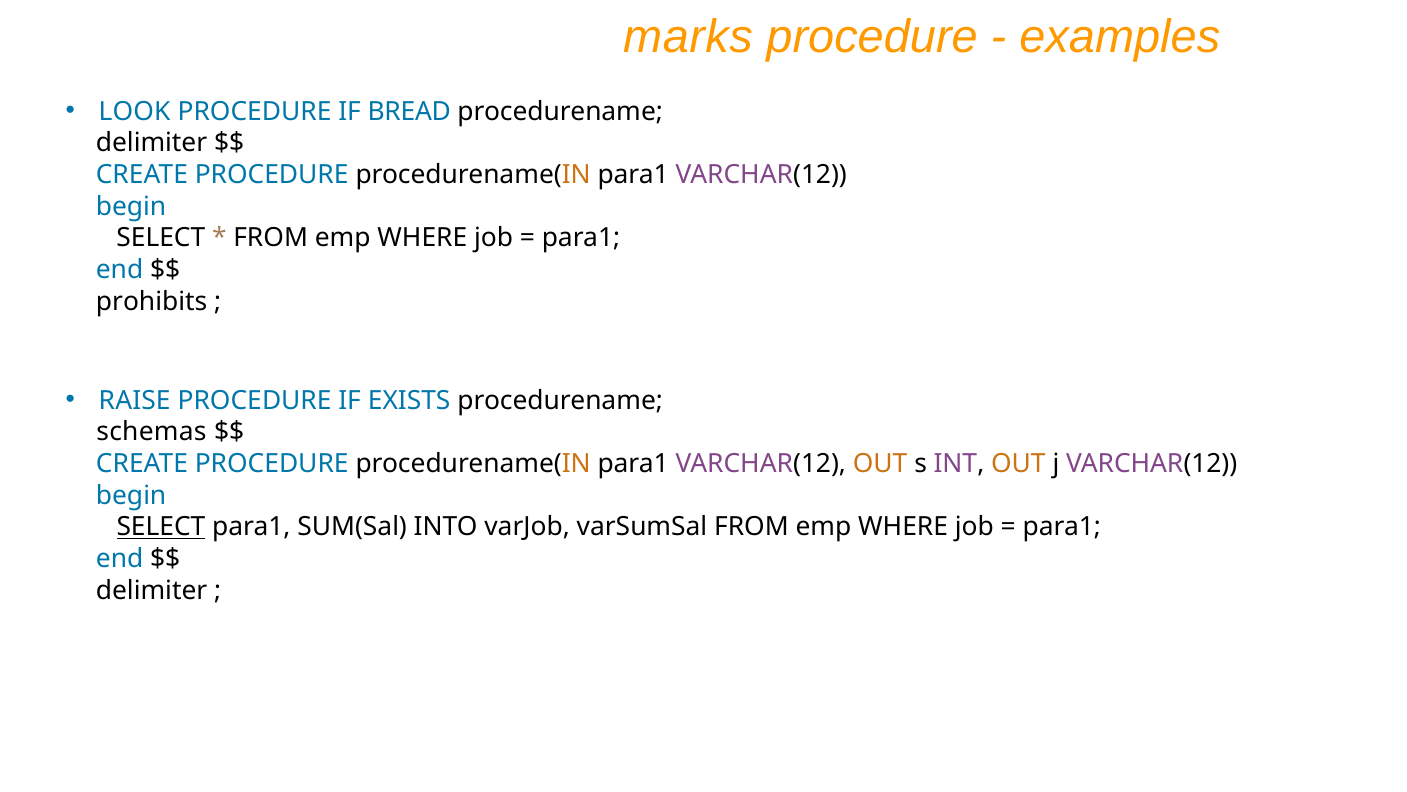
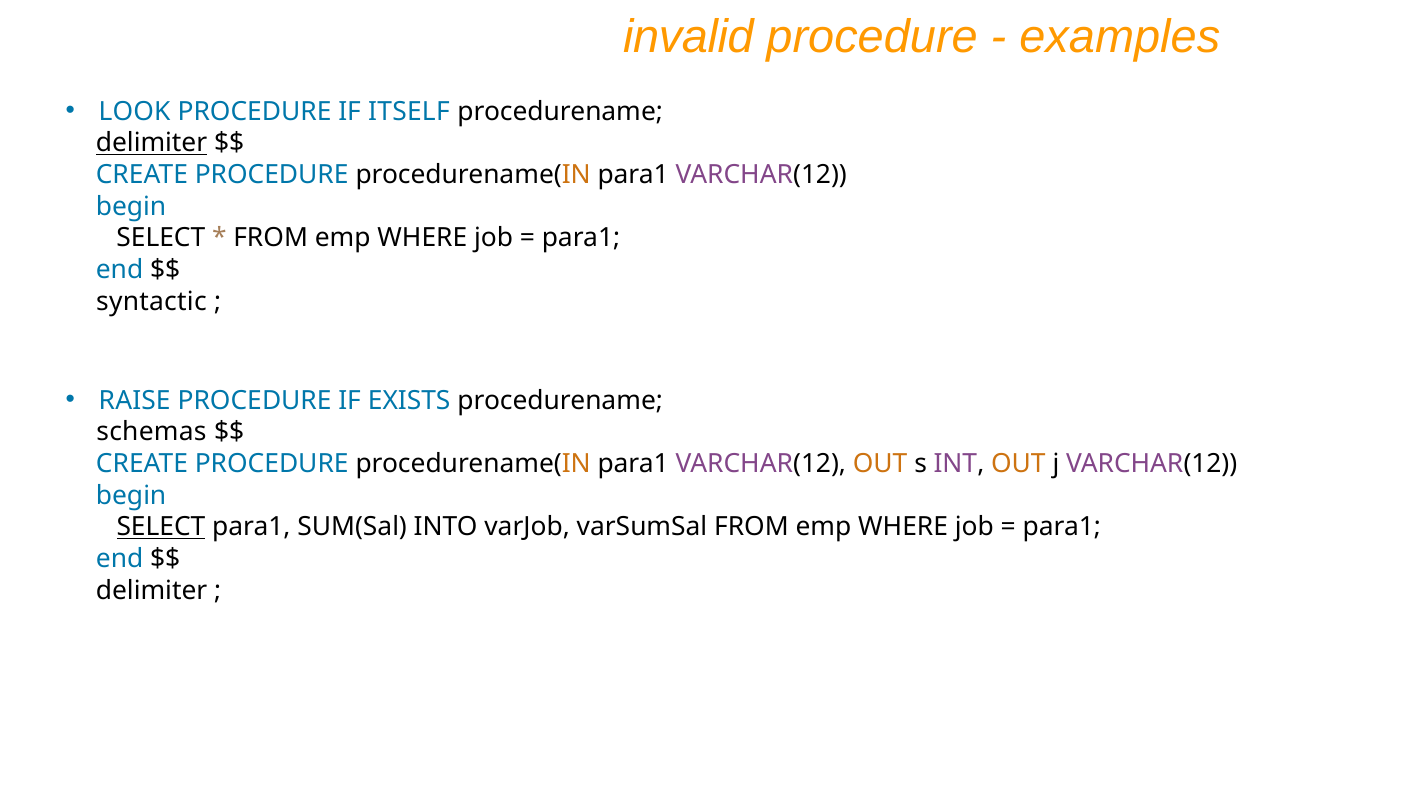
marks: marks -> invalid
BREAD: BREAD -> ITSELF
delimiter at (152, 143) underline: none -> present
prohibits: prohibits -> syntactic
